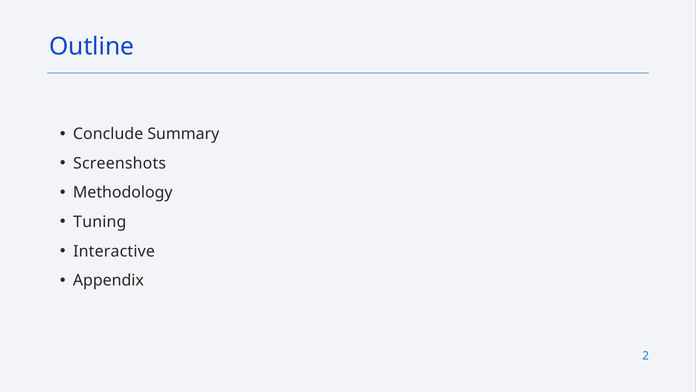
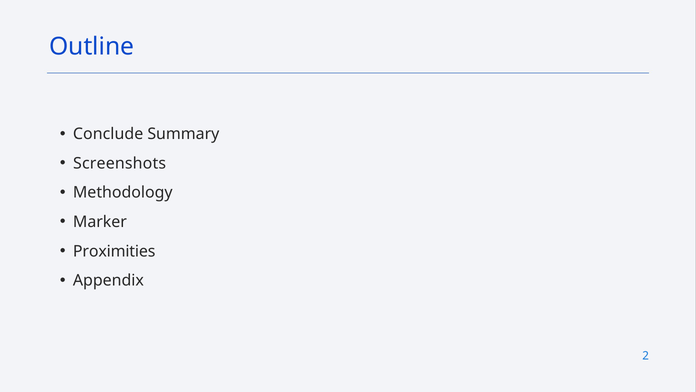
Tuning: Tuning -> Marker
Interactive: Interactive -> Proximities
